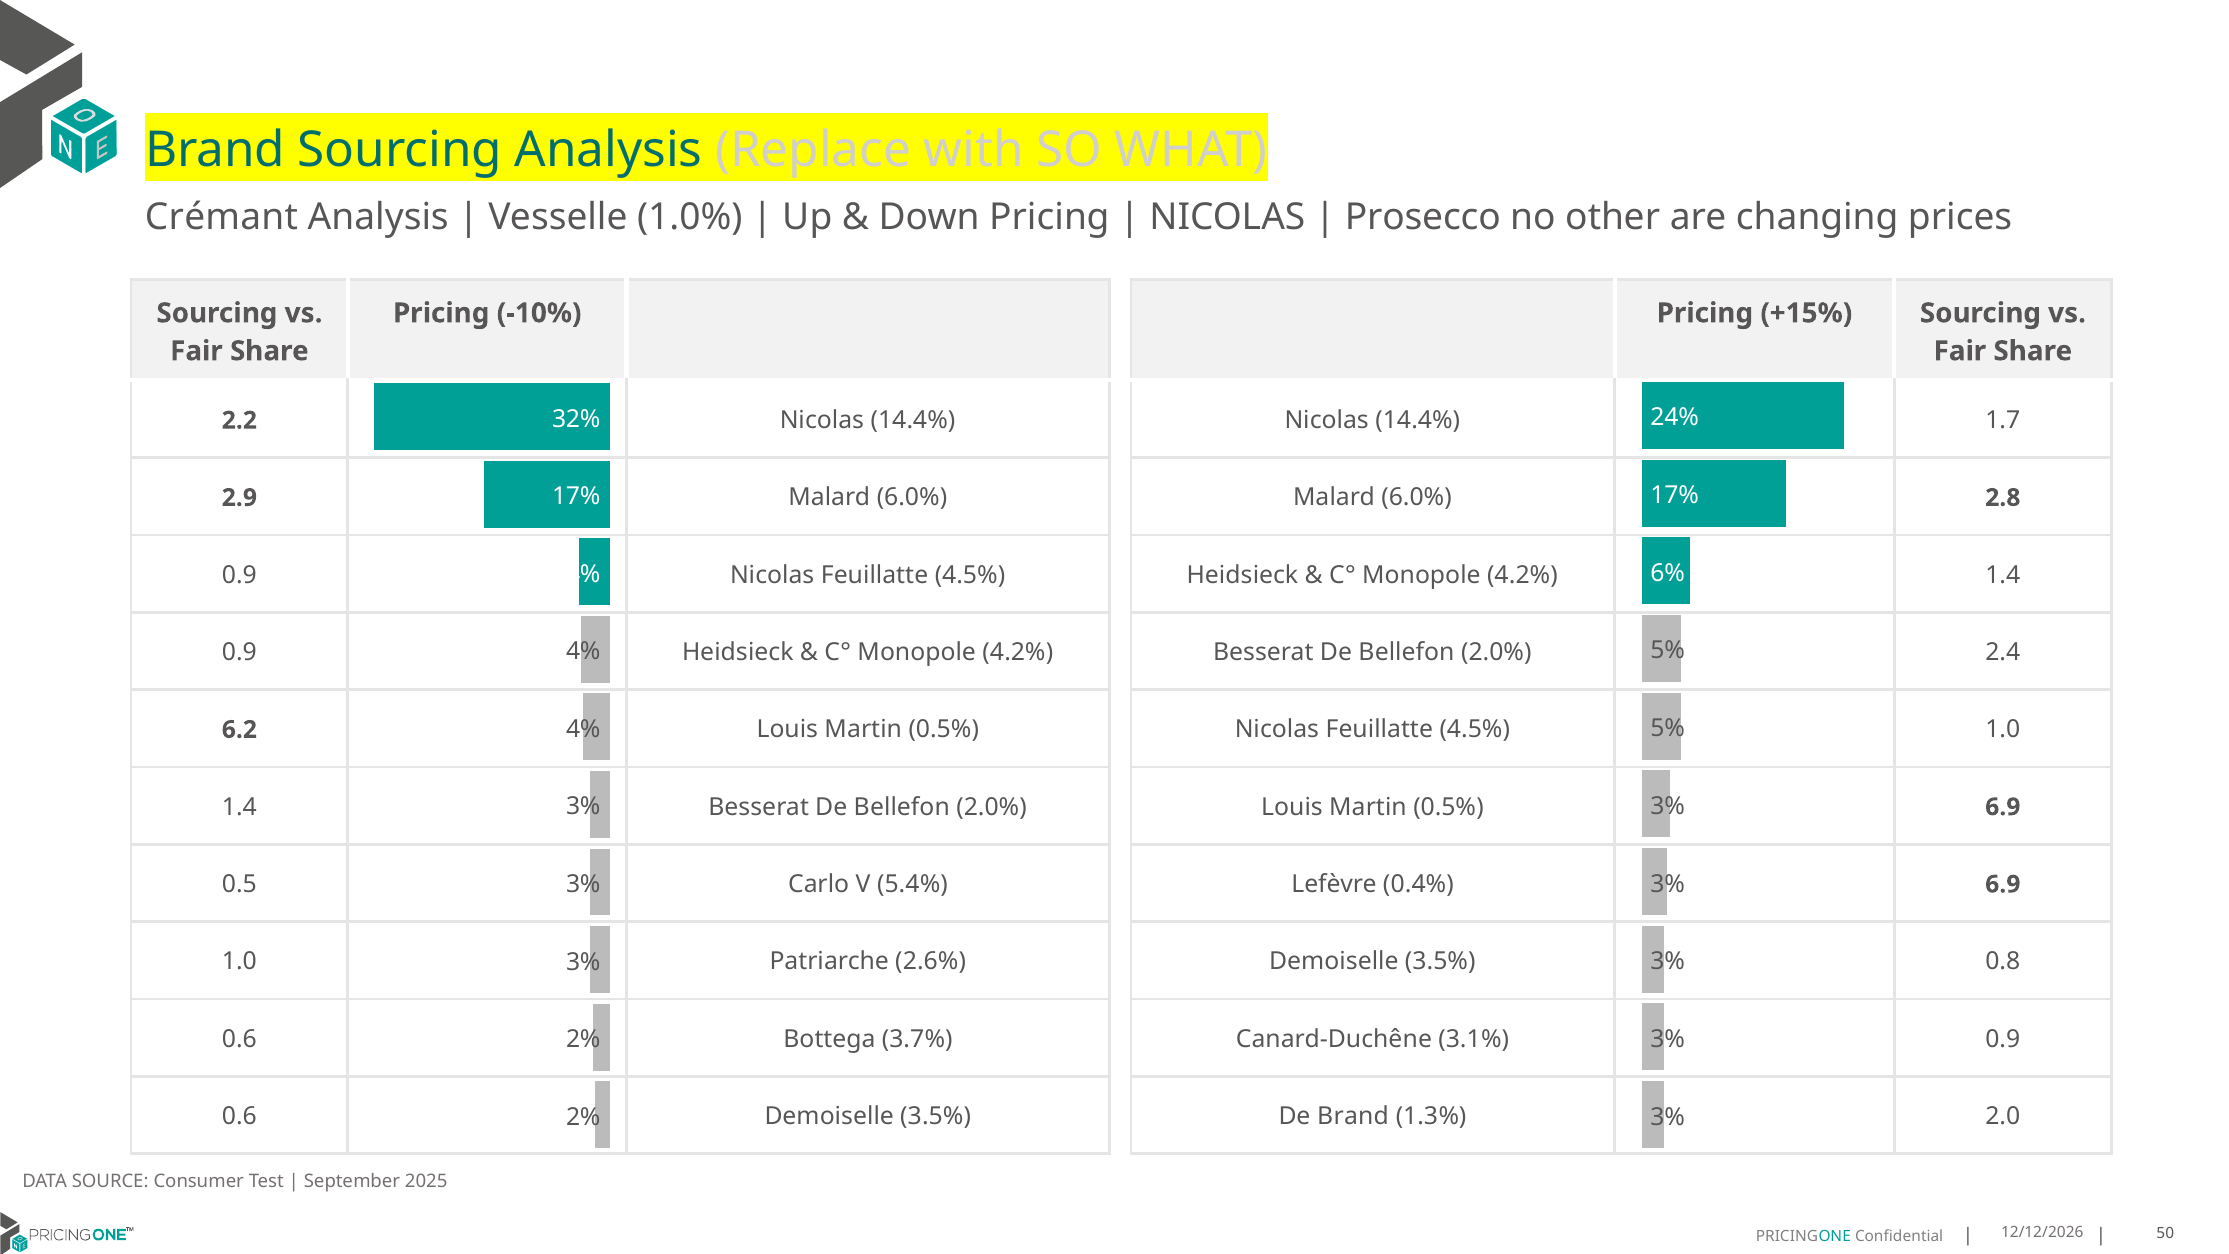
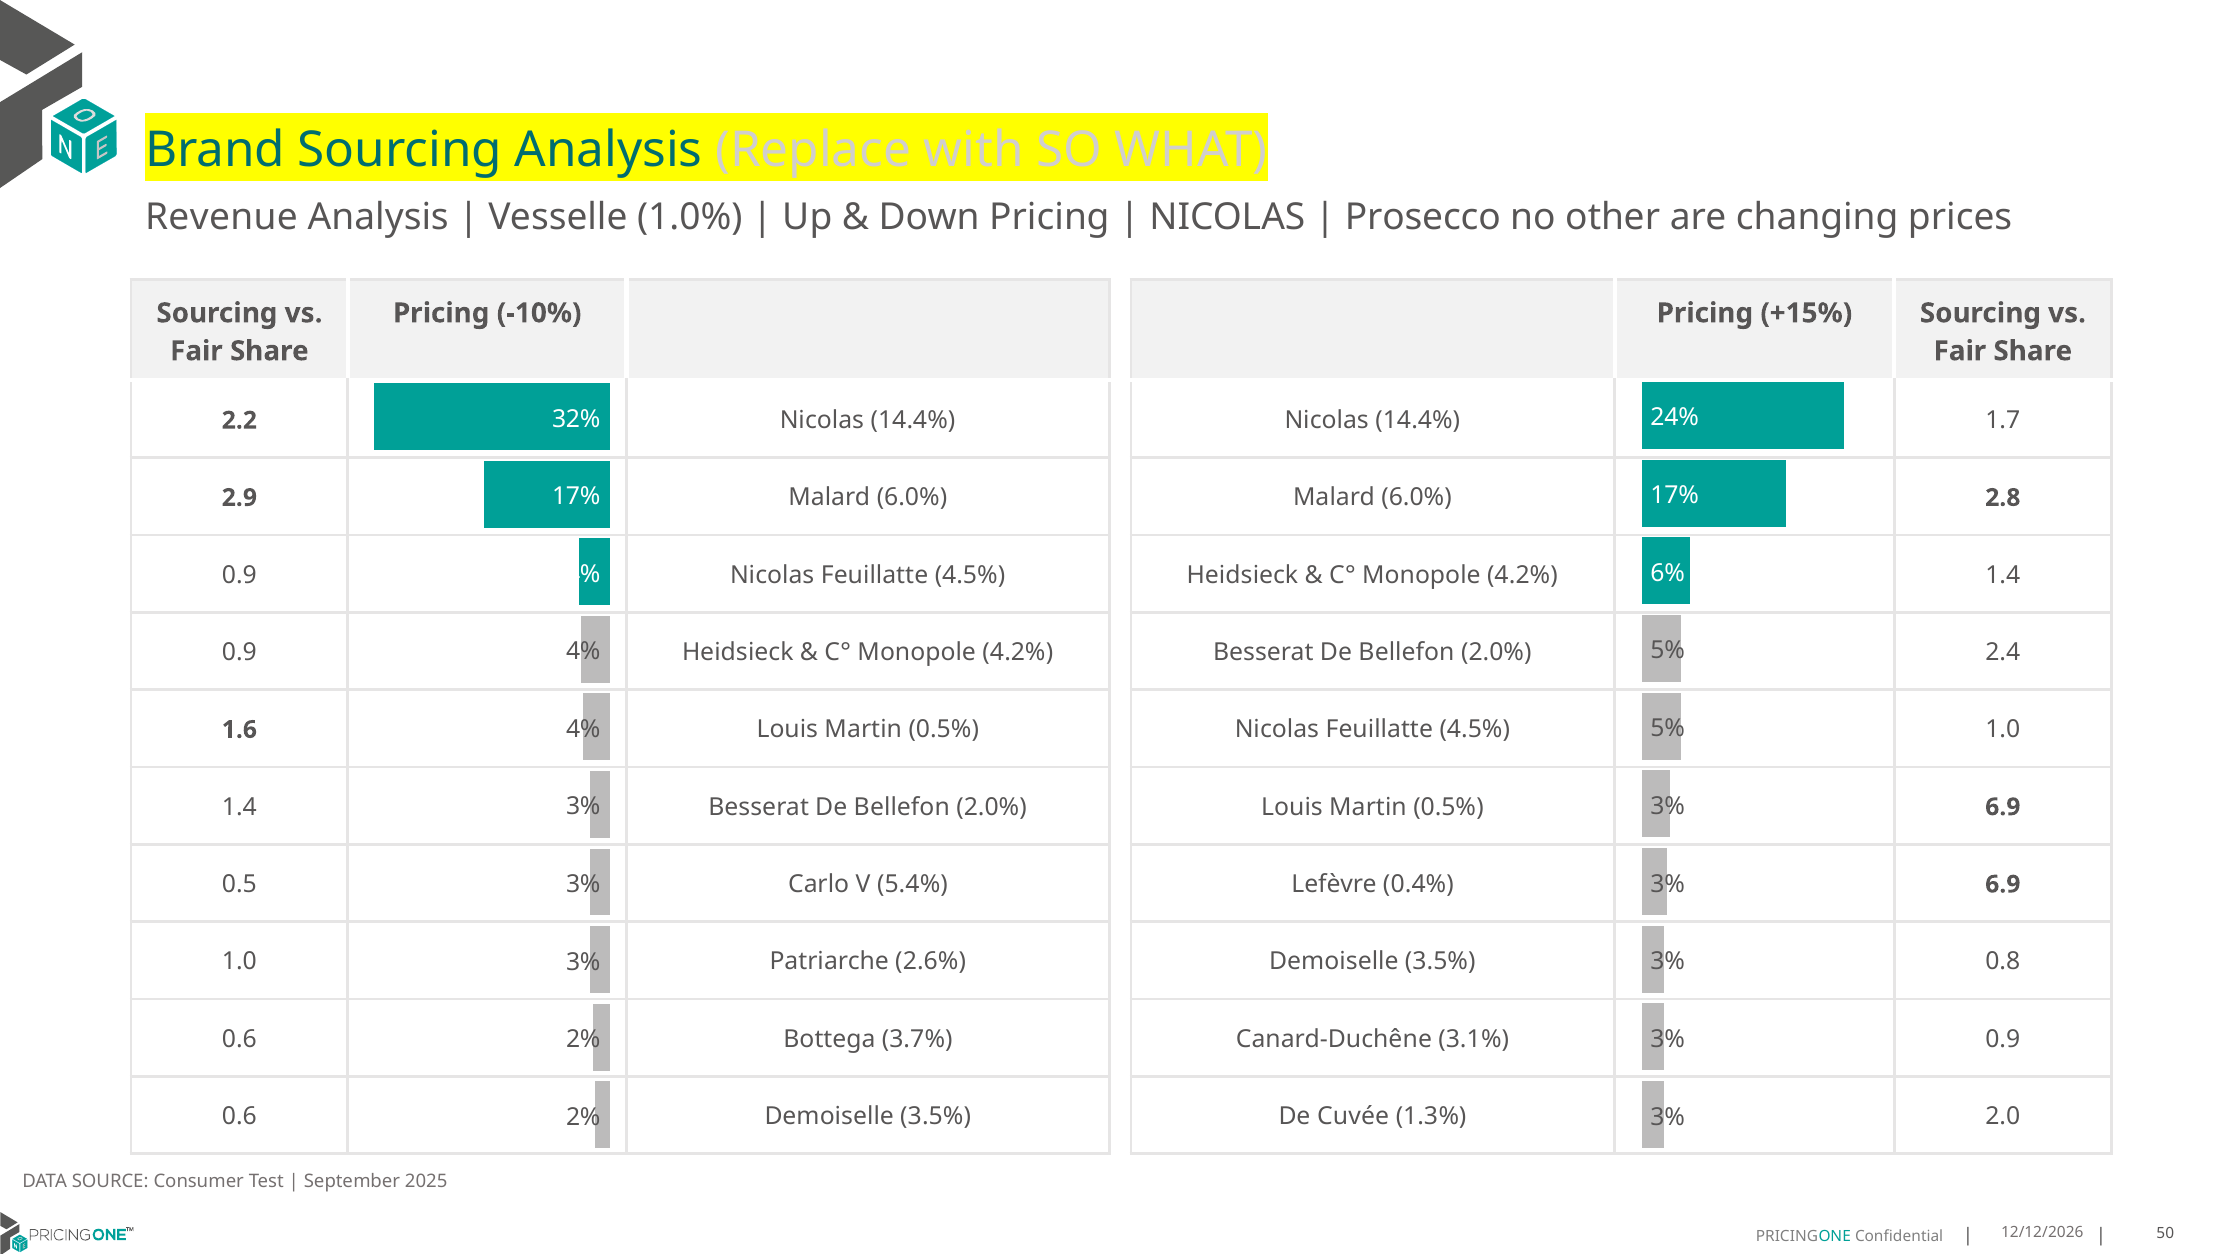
Crémant: Crémant -> Revenue
6.2: 6.2 -> 1.6
De Brand: Brand -> Cuvée
